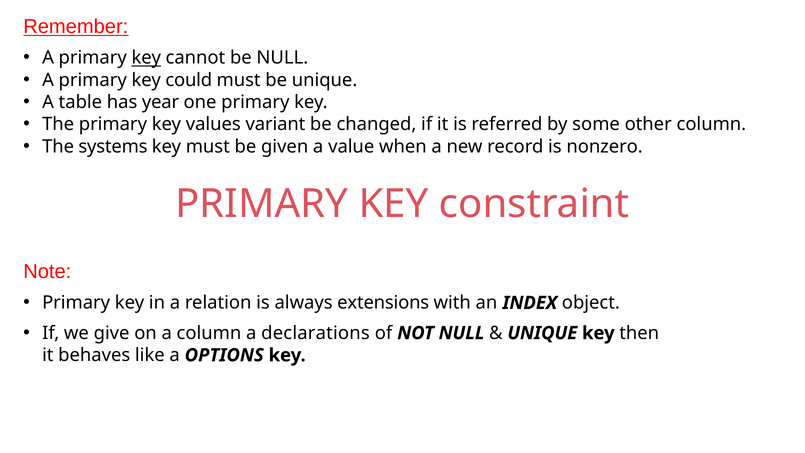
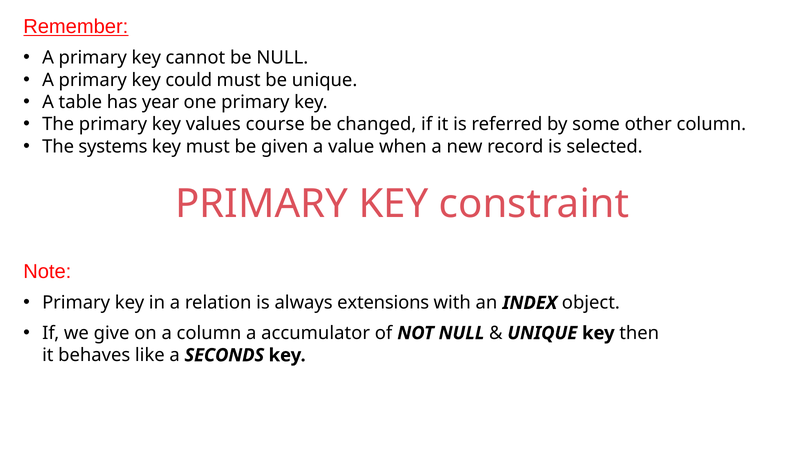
key at (146, 58) underline: present -> none
variant: variant -> course
nonzero: nonzero -> selected
declarations: declarations -> accumulator
OPTIONS: OPTIONS -> SECONDS
